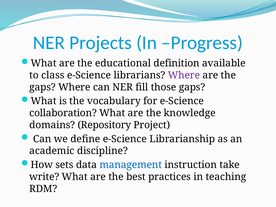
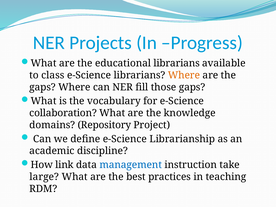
educational definition: definition -> librarians
Where at (184, 75) colour: purple -> orange
sets: sets -> link
write: write -> large
